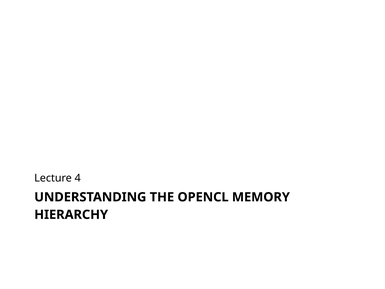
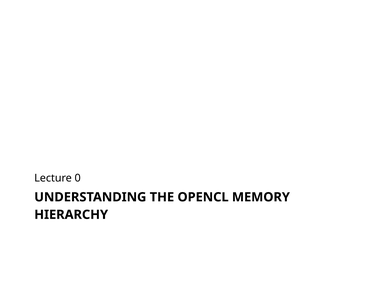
4: 4 -> 0
